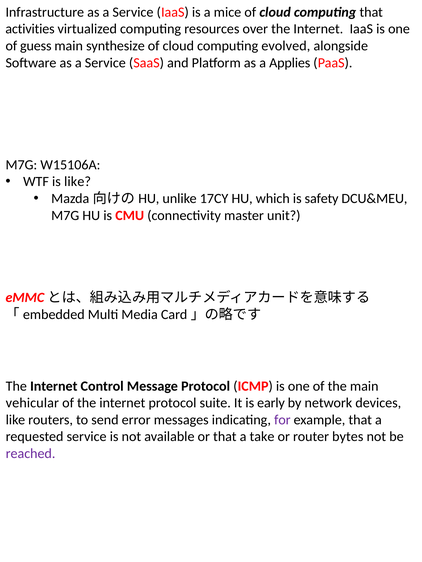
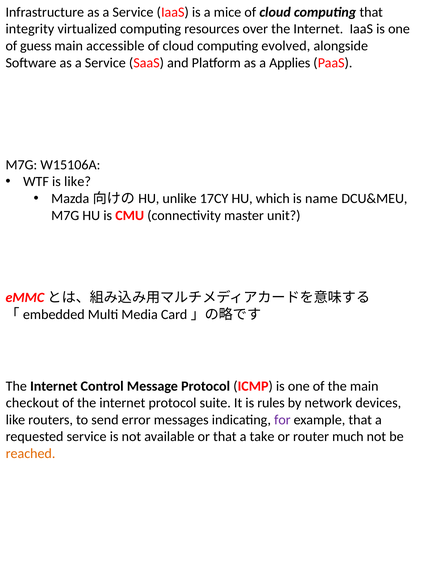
activities: activities -> integrity
synthesize: synthesize -> accessible
safety: safety -> name
vehicular: vehicular -> checkout
early: early -> rules
bytes: bytes -> much
reached colour: purple -> orange
